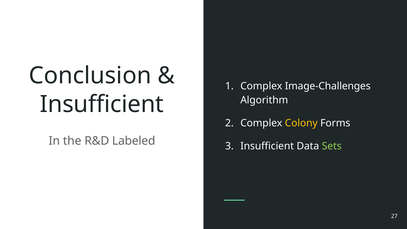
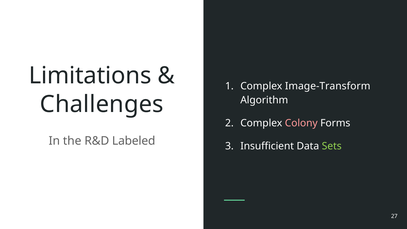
Conclusion: Conclusion -> Limitations
Image-Challenges: Image-Challenges -> Image-Transform
Insufficient at (102, 104): Insufficient -> Challenges
Colony colour: yellow -> pink
